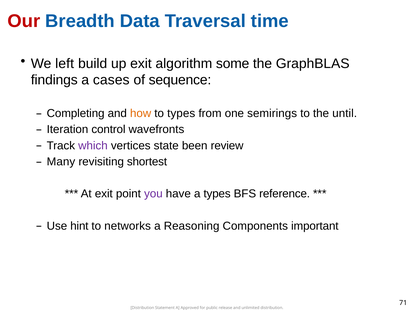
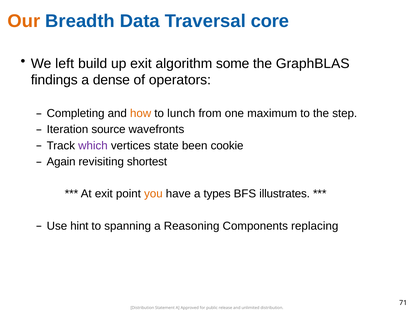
Our colour: red -> orange
time: time -> core
cases: cases -> dense
sequence: sequence -> operators
to types: types -> lunch
semirings: semirings -> maximum
until: until -> step
control: control -> source
review: review -> cookie
Many: Many -> Again
you colour: purple -> orange
reference: reference -> illustrates
networks: networks -> spanning
important: important -> replacing
